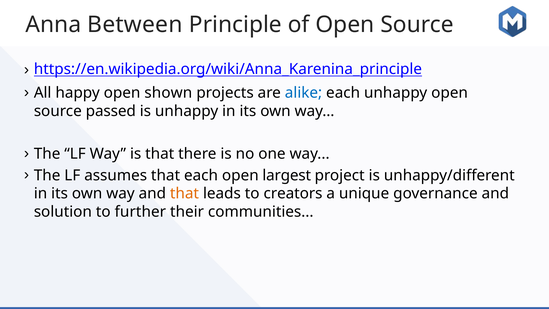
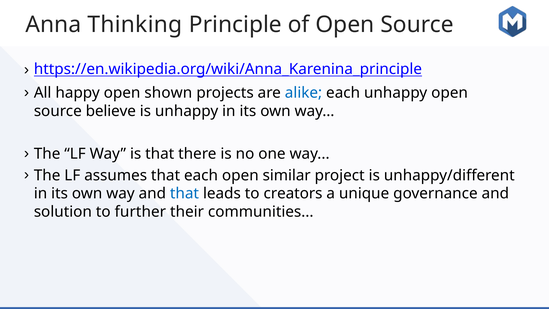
Between: Between -> Thinking
passed: passed -> believe
largest: largest -> similar
that at (184, 194) colour: orange -> blue
